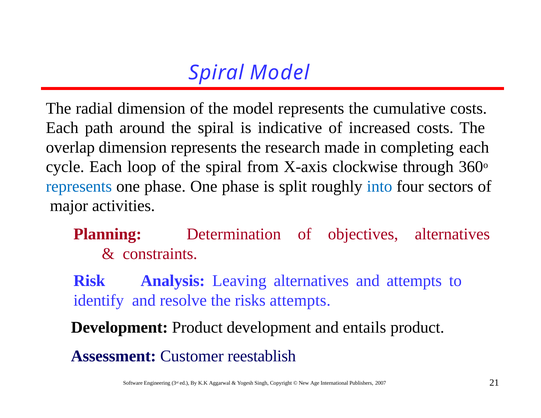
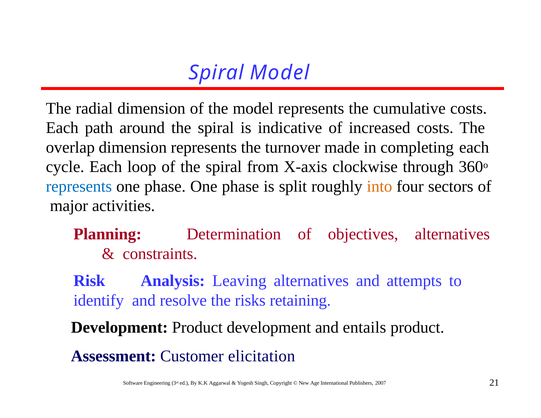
research: research -> turnover
into colour: blue -> orange
risks attempts: attempts -> retaining
reestablish: reestablish -> elicitation
